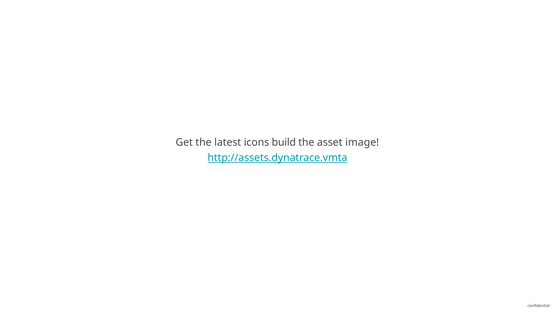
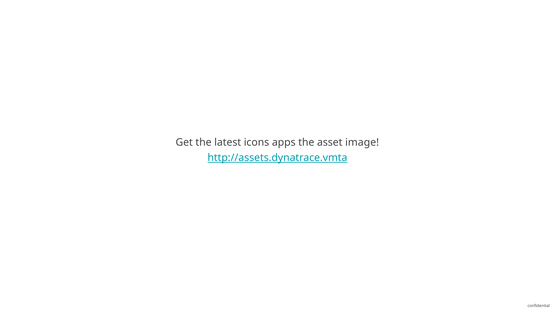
build: build -> apps
